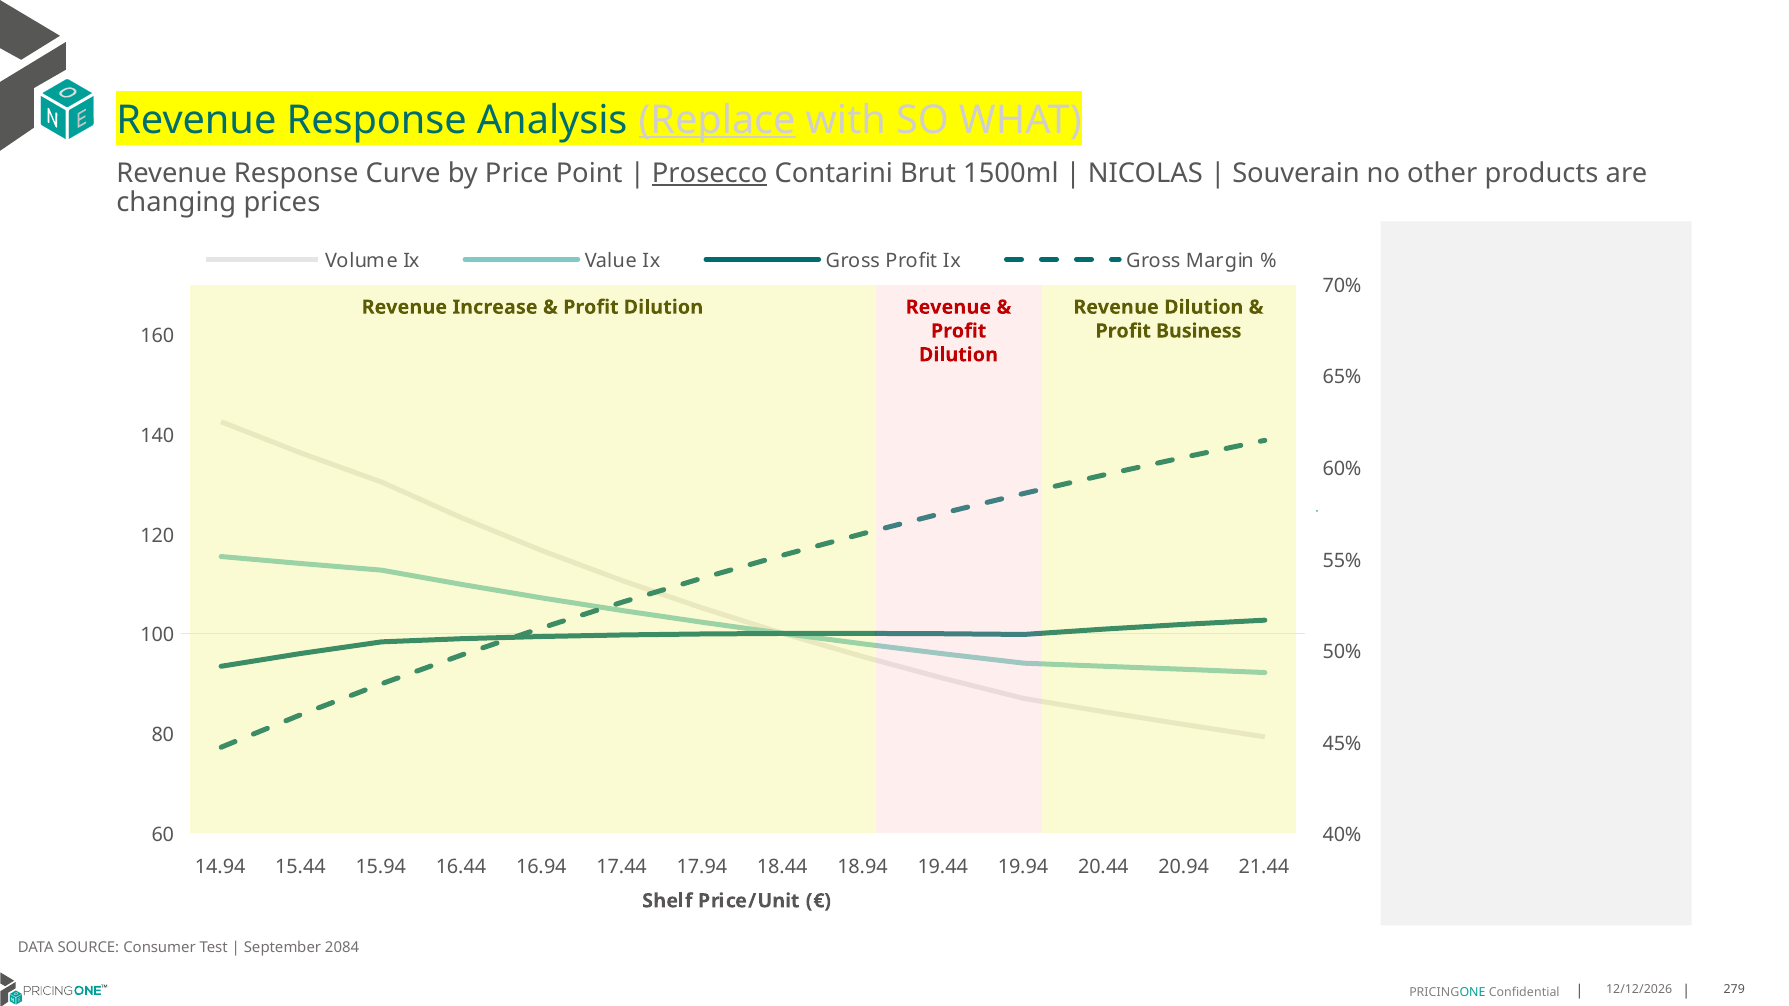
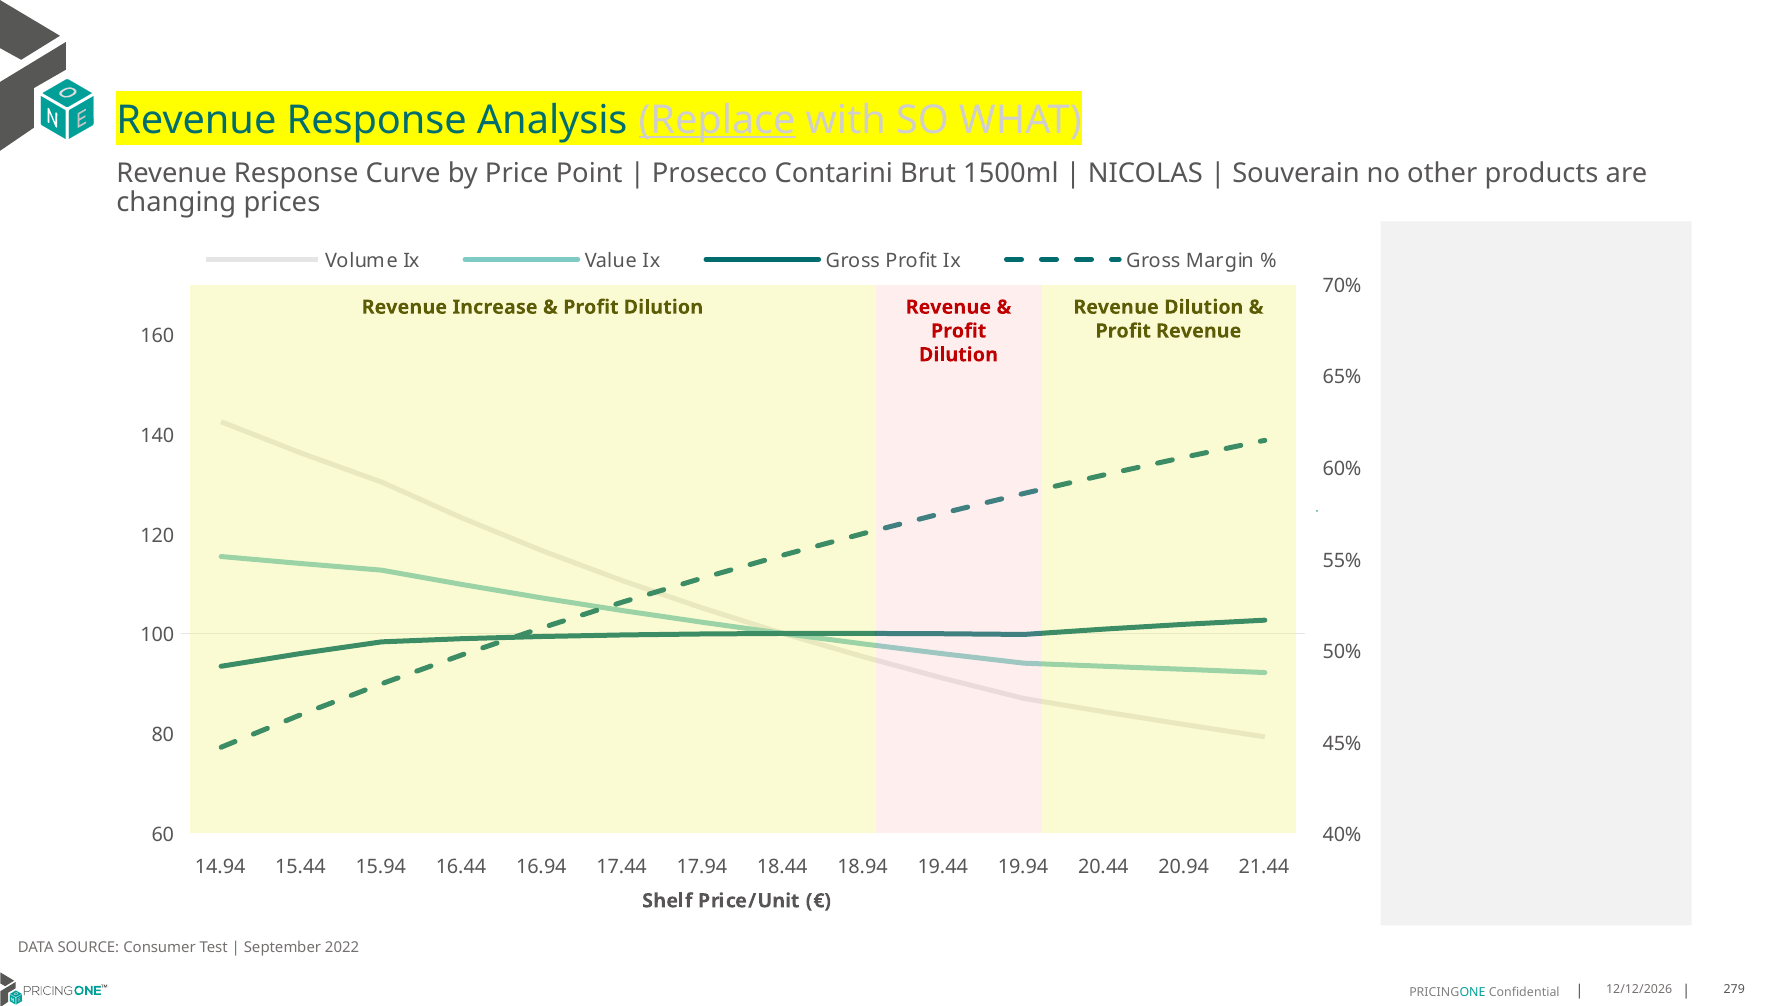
Prosecco underline: present -> none
Profit Business: Business -> Revenue
2084: 2084 -> 2022
